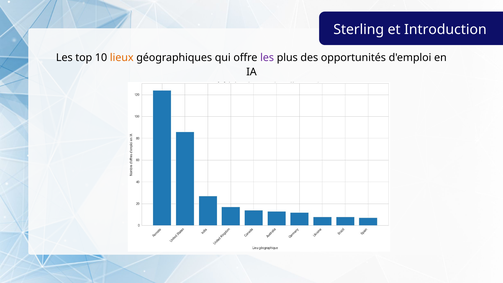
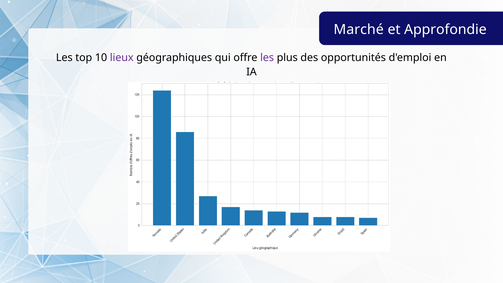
Sterling: Sterling -> Marché
Introduction: Introduction -> Approfondie
lieux colour: orange -> purple
